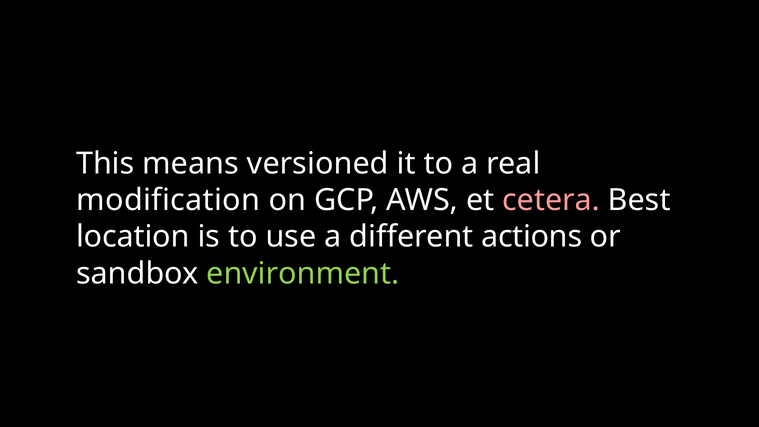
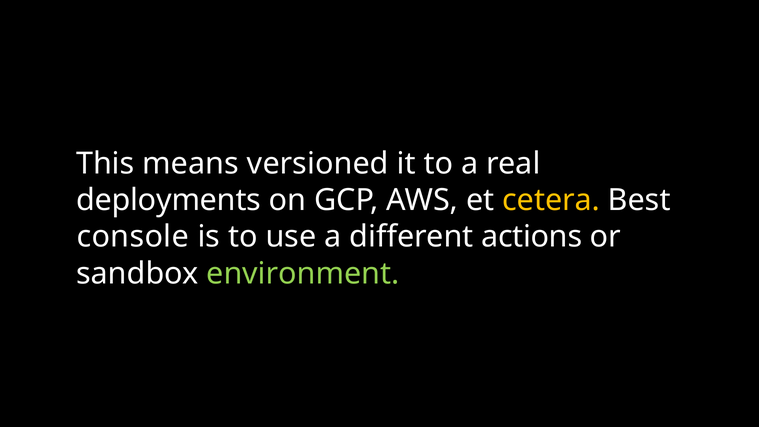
modification: modification -> deployments
cetera colour: pink -> yellow
location: location -> console
